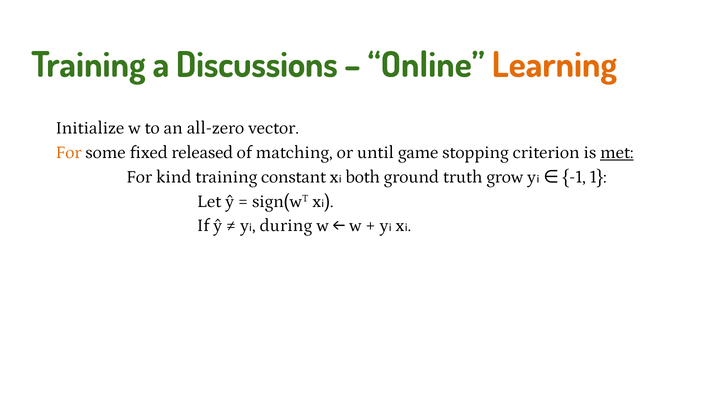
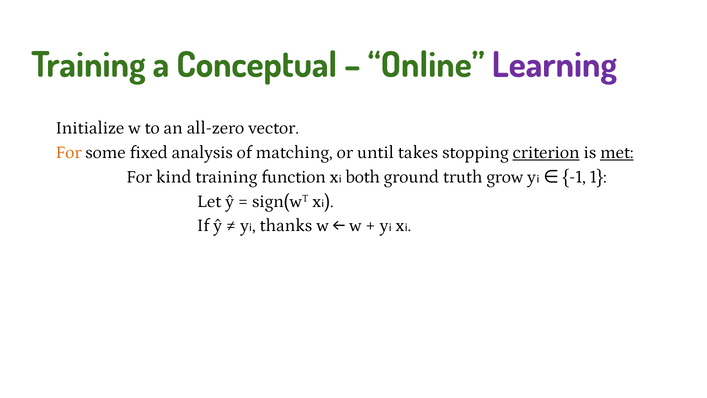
Discussions: Discussions -> Conceptual
Learning colour: orange -> purple
released: released -> analysis
game: game -> takes
criterion underline: none -> present
constant: constant -> function
during: during -> thanks
